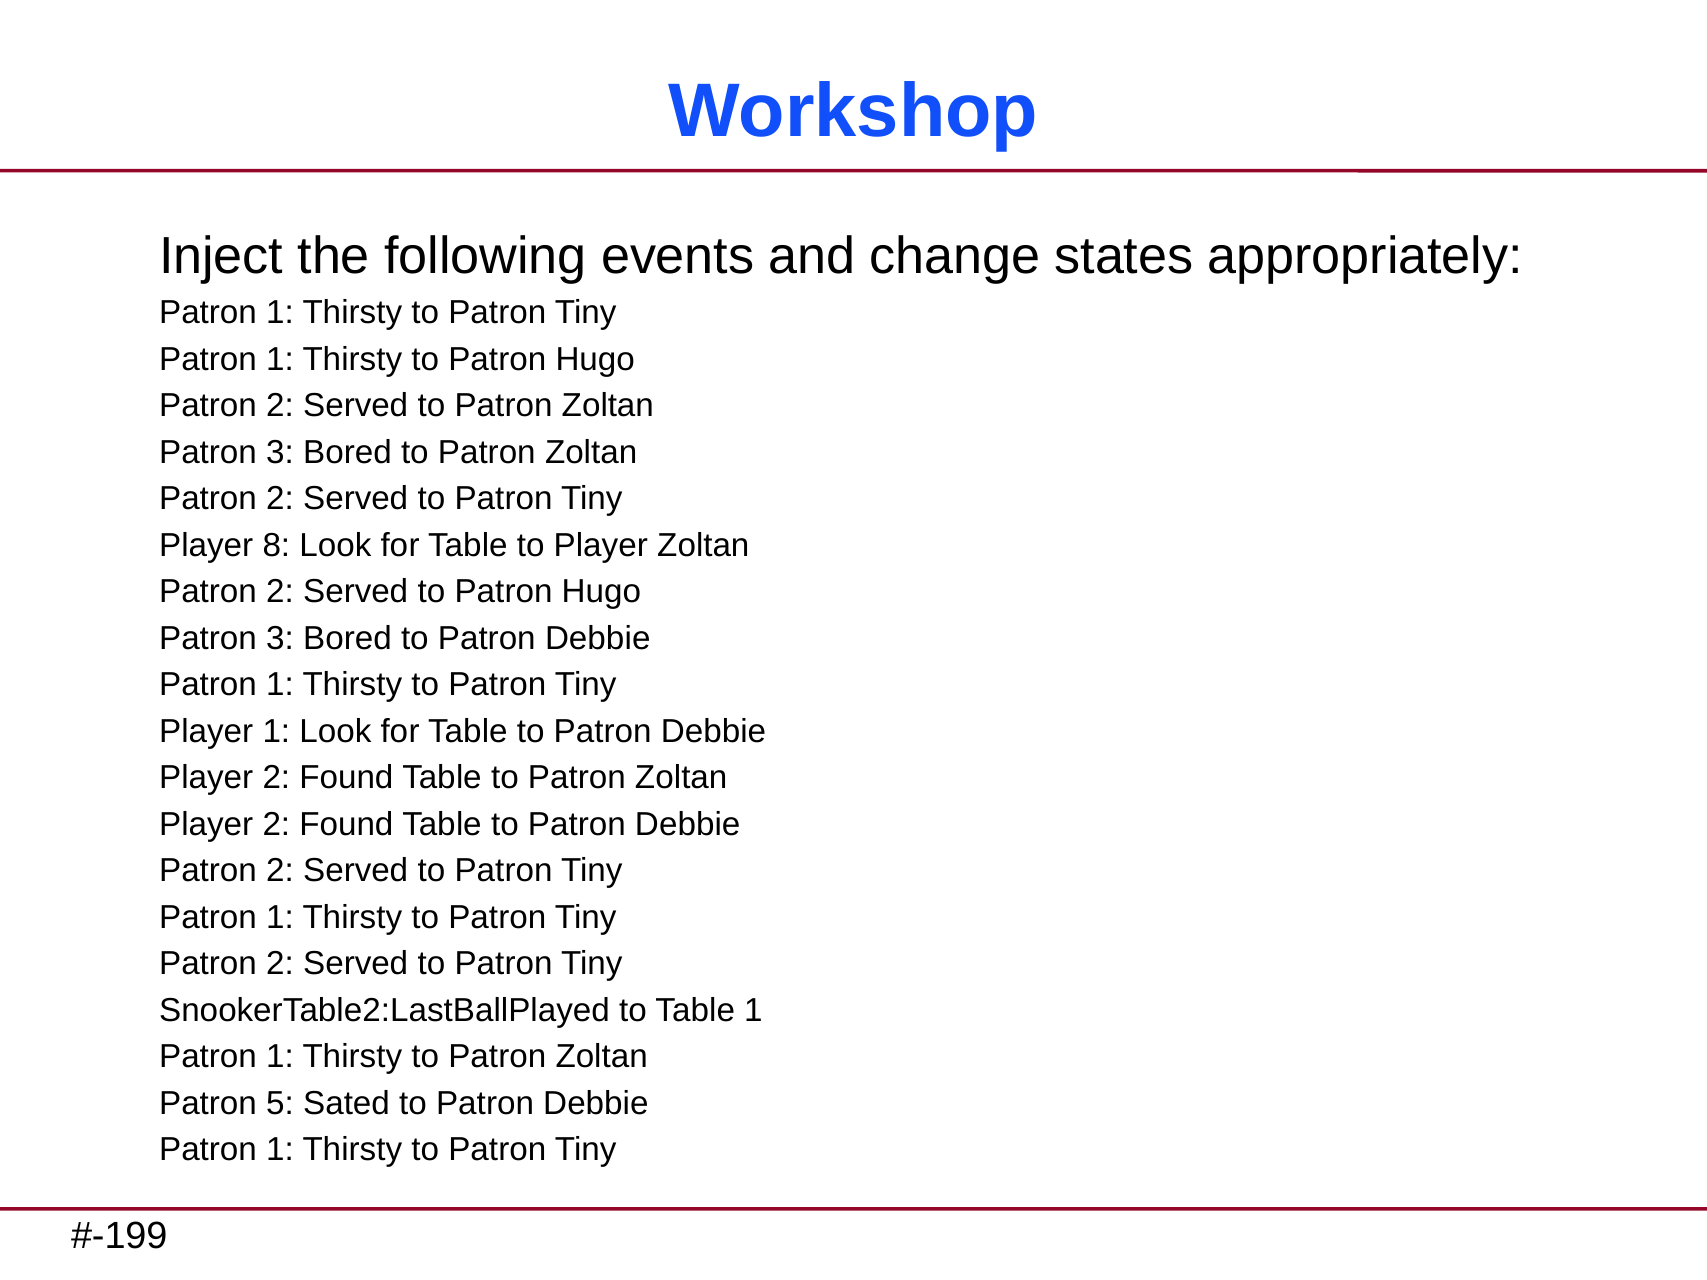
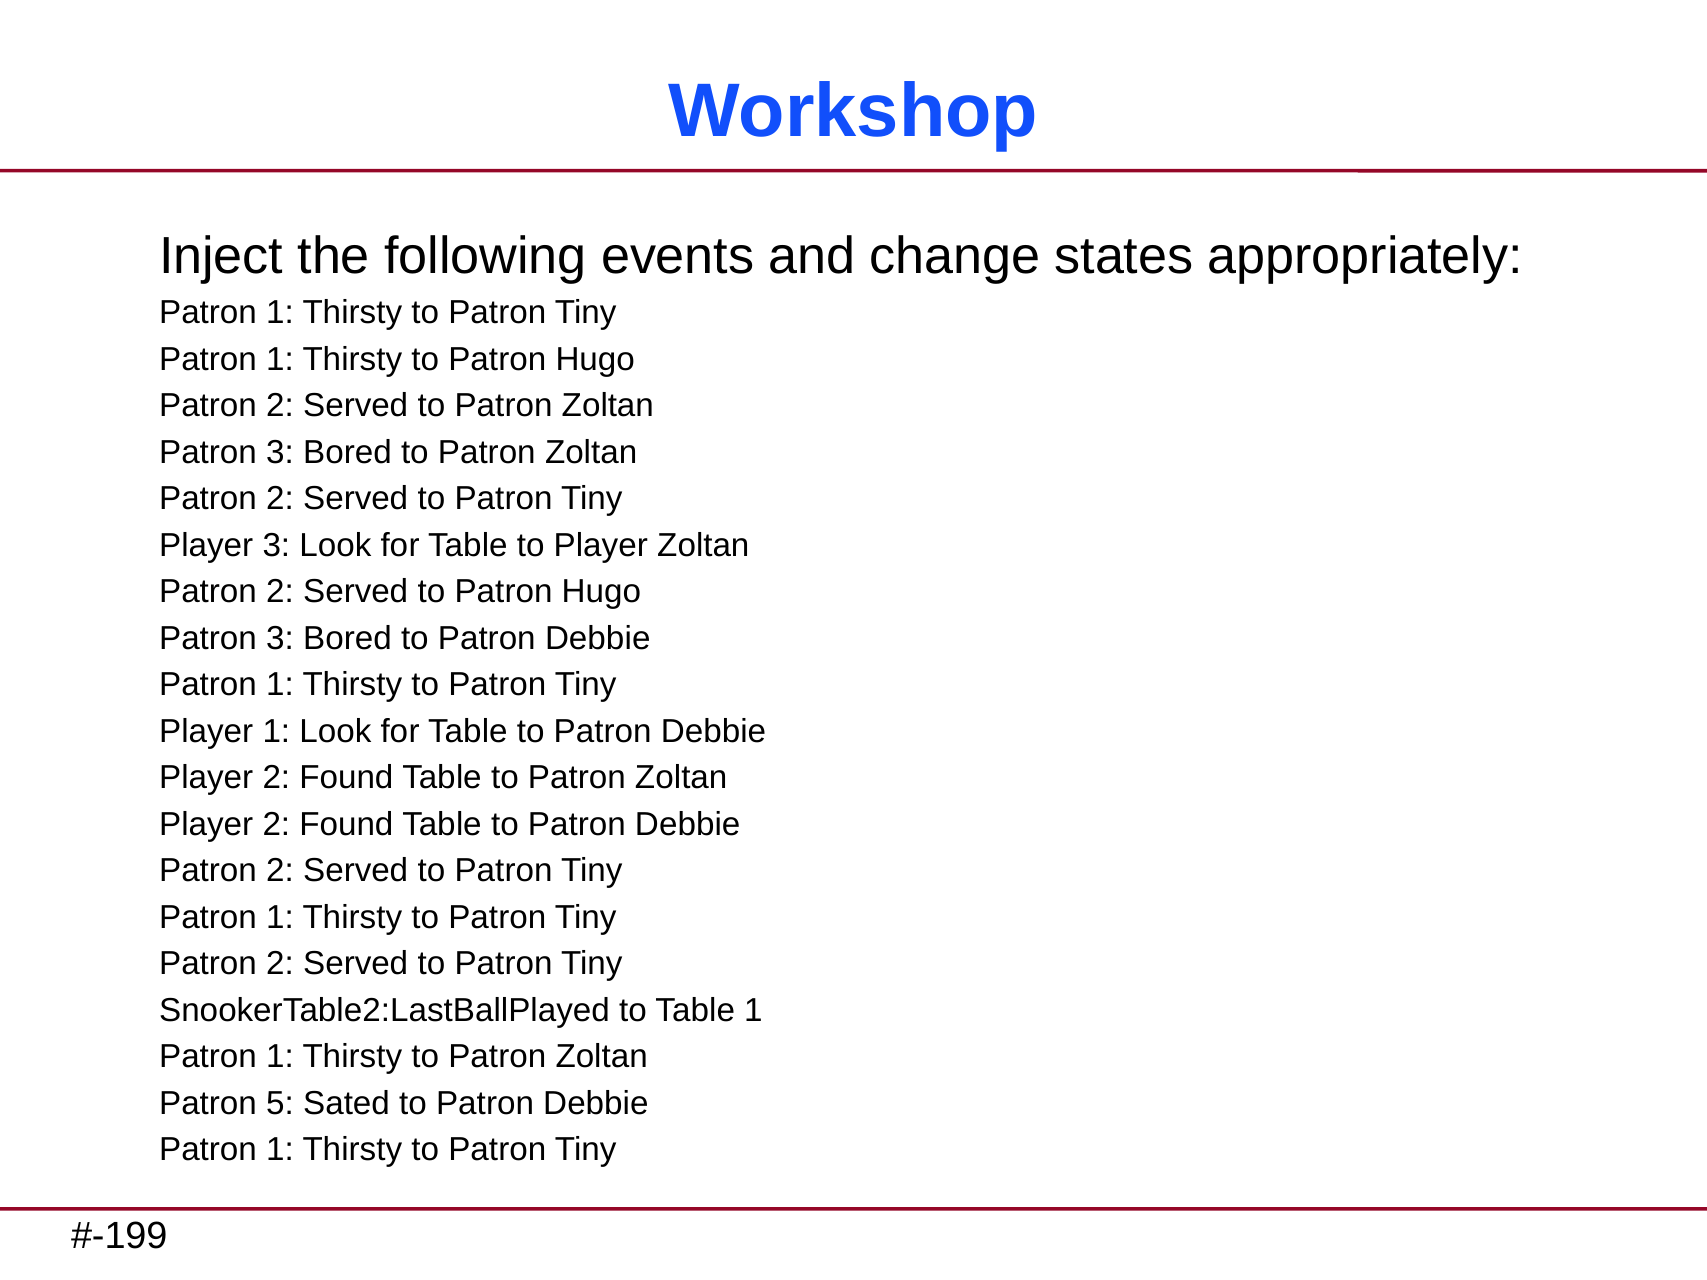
Player 8: 8 -> 3
